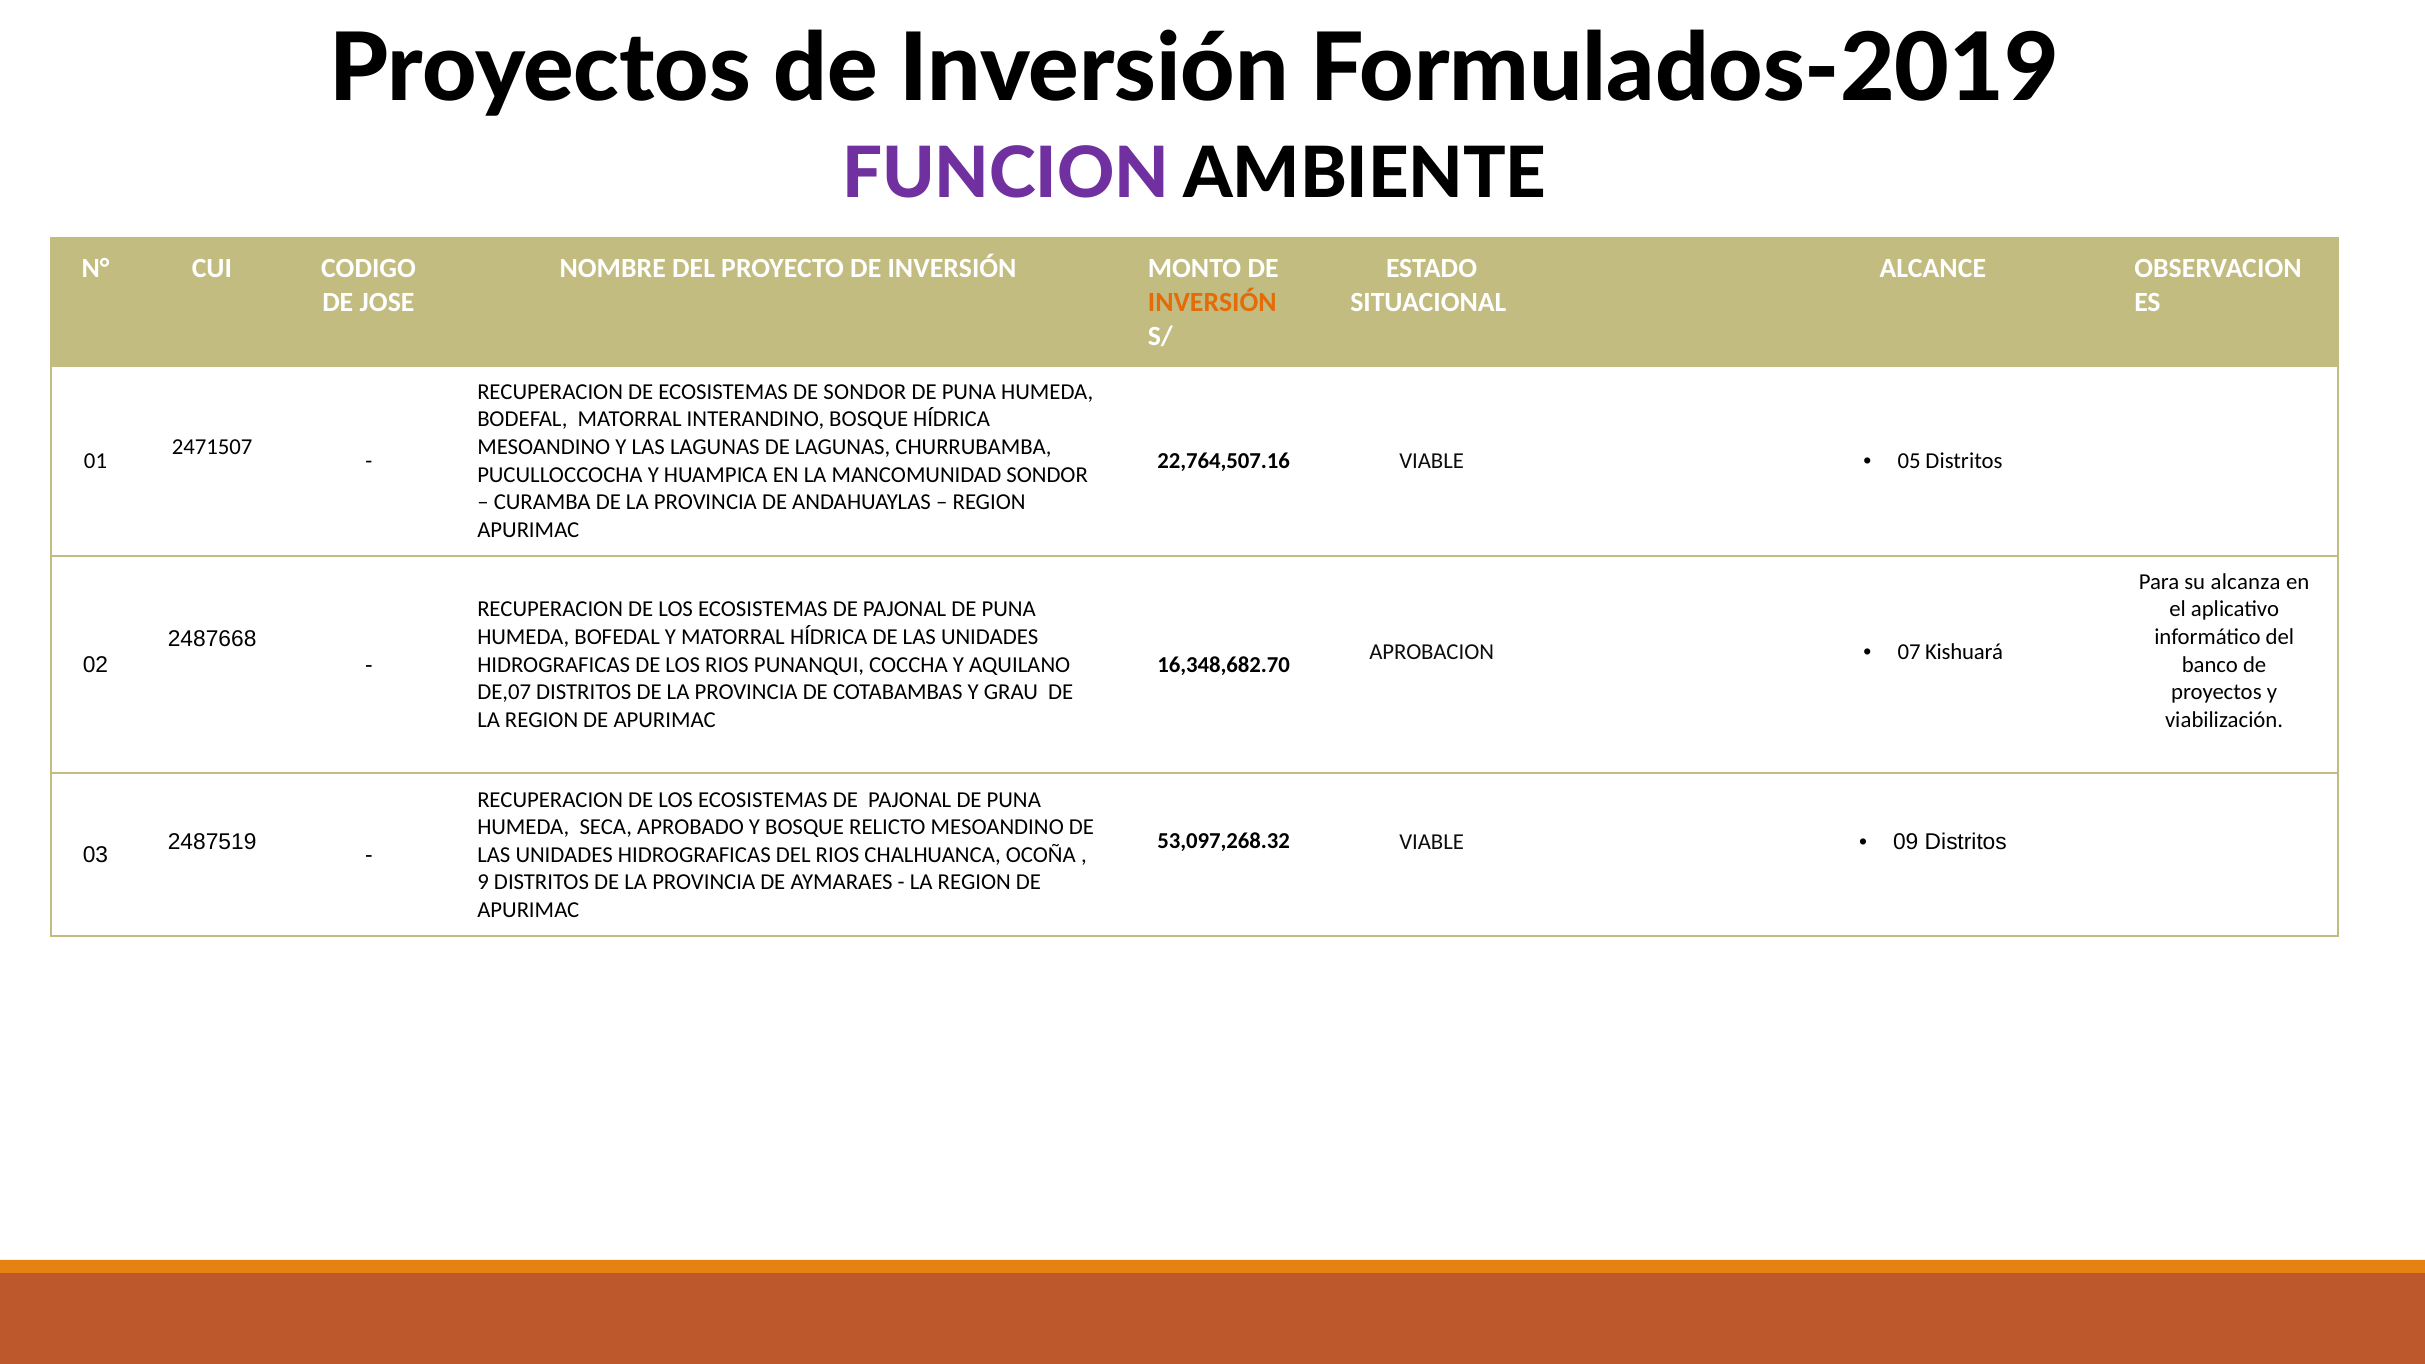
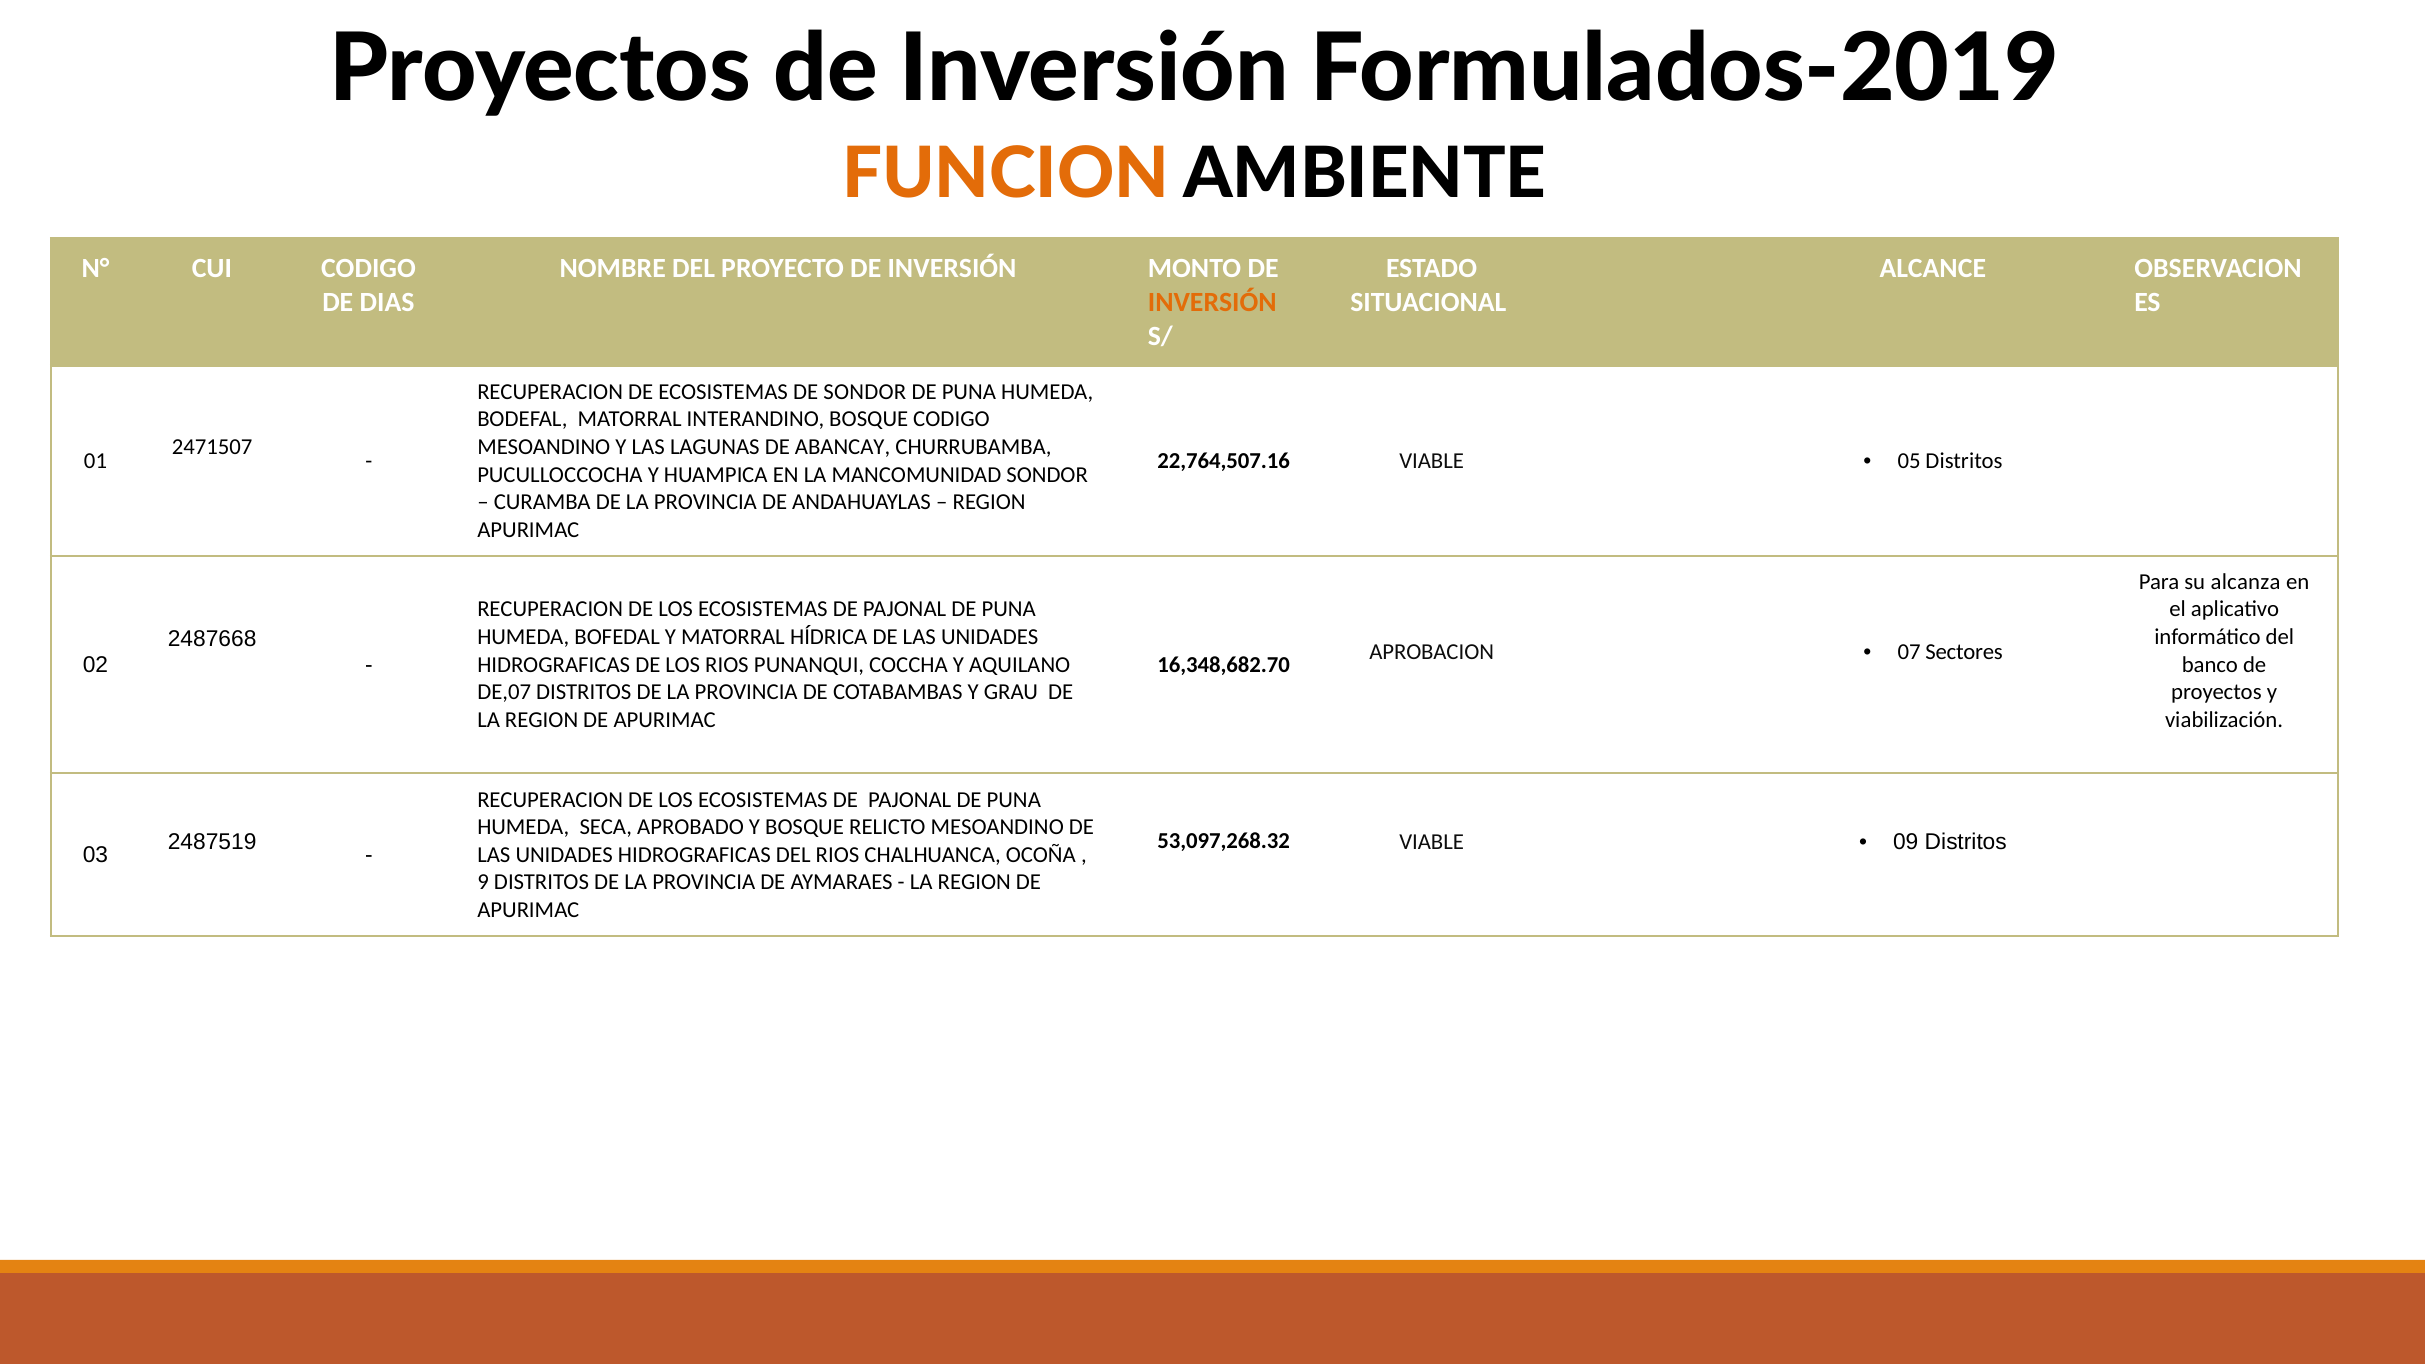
FUNCION colour: purple -> orange
JOSE: JOSE -> DIAS
BOSQUE HÍDRICA: HÍDRICA -> CODIGO
DE LAGUNAS: LAGUNAS -> ABANCAY
Kishuará: Kishuará -> Sectores
